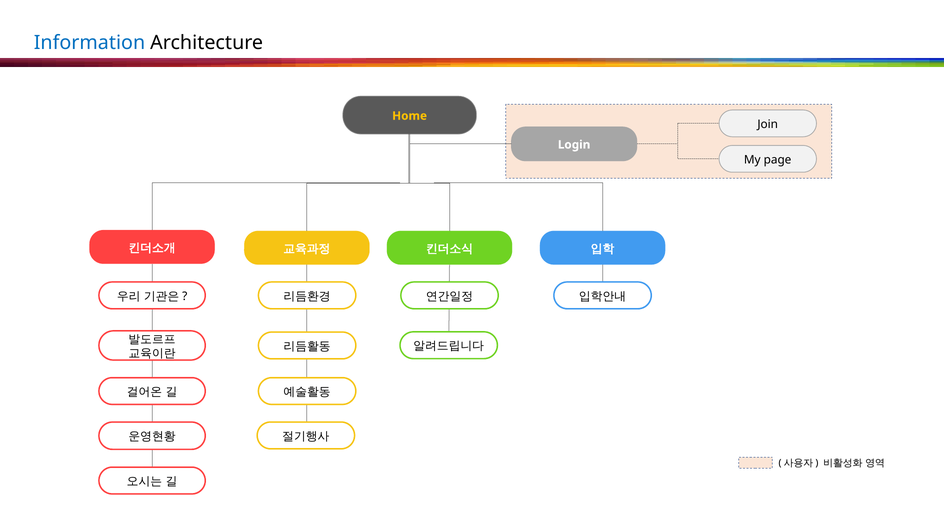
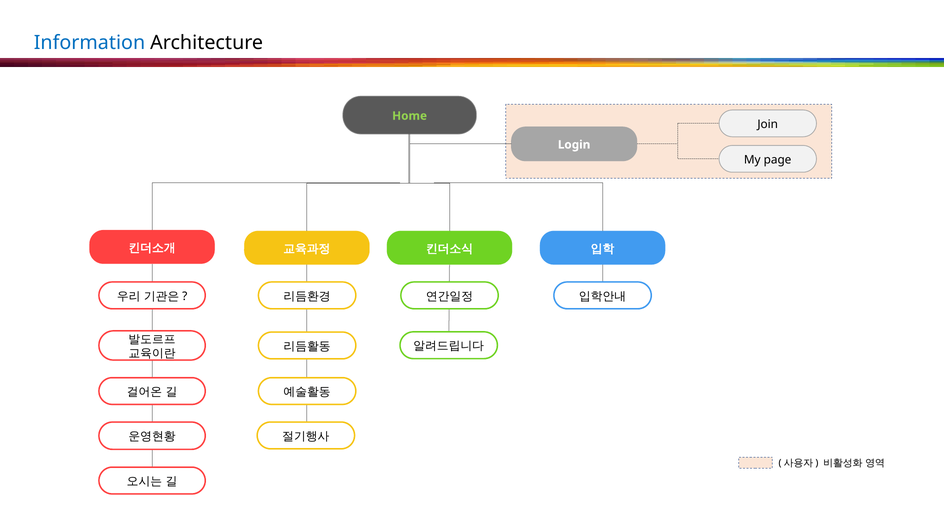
Home colour: yellow -> light green
